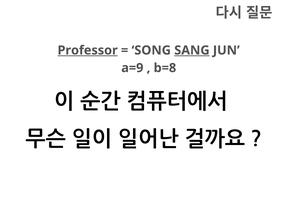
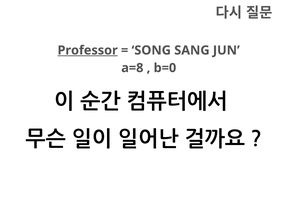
SANG underline: present -> none
a=9: a=9 -> a=8
b=8: b=8 -> b=0
